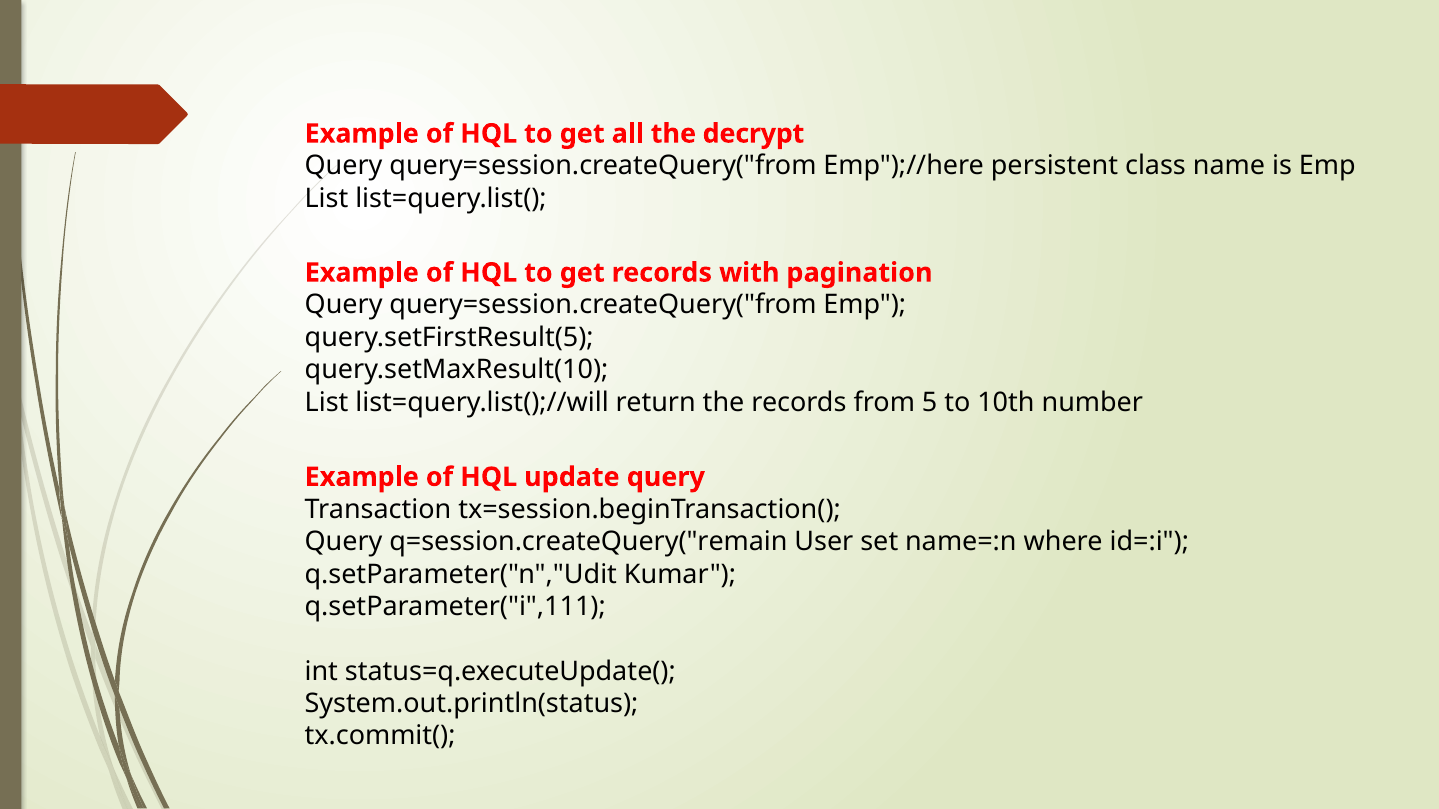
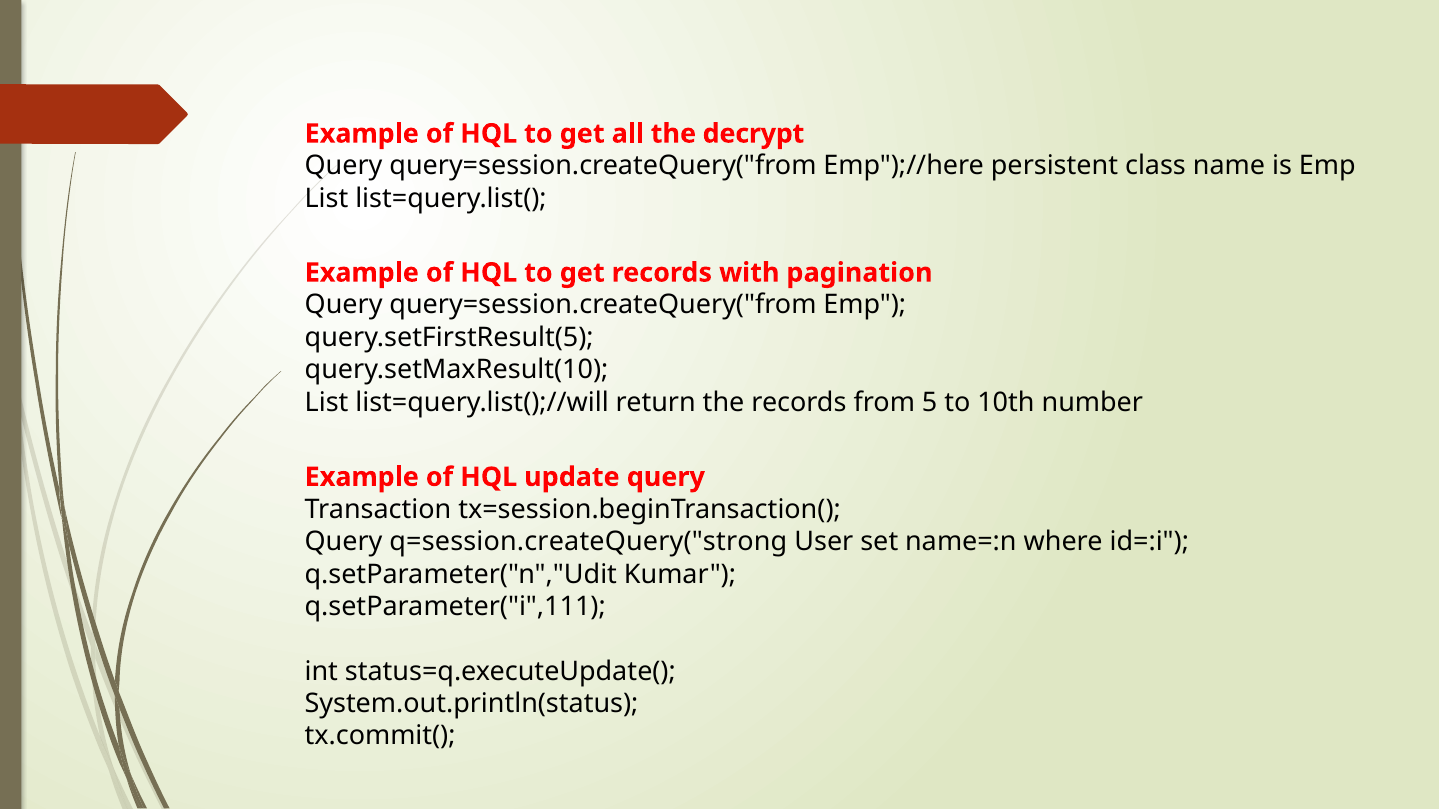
q=session.createQuery("remain: q=session.createQuery("remain -> q=session.createQuery("strong
